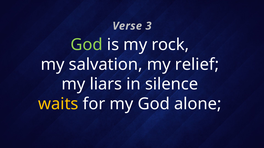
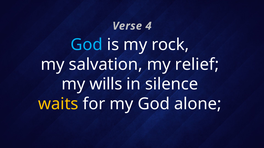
3: 3 -> 4
God at (87, 45) colour: light green -> light blue
liars: liars -> wills
